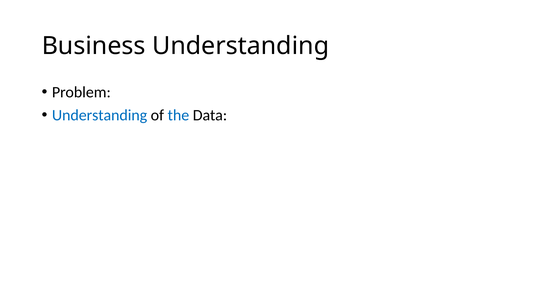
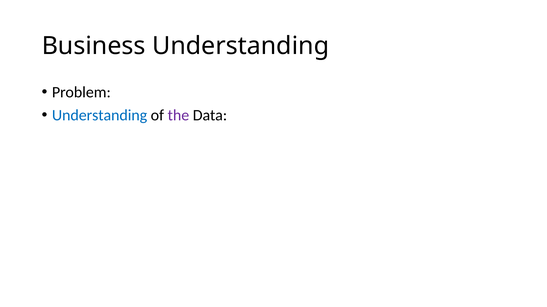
the colour: blue -> purple
